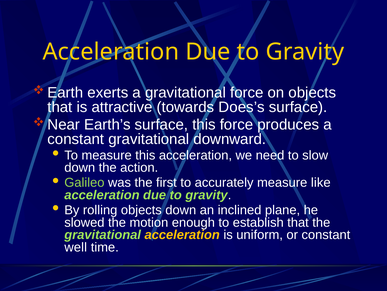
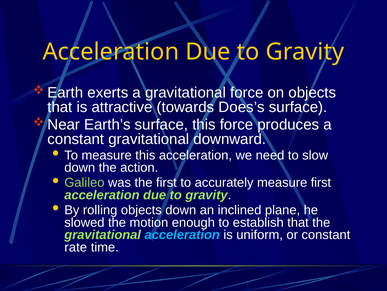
measure like: like -> first
acceleration at (182, 234) colour: yellow -> light blue
well: well -> rate
